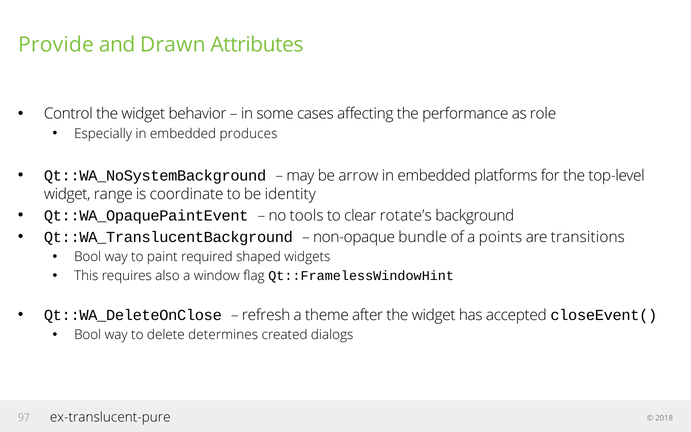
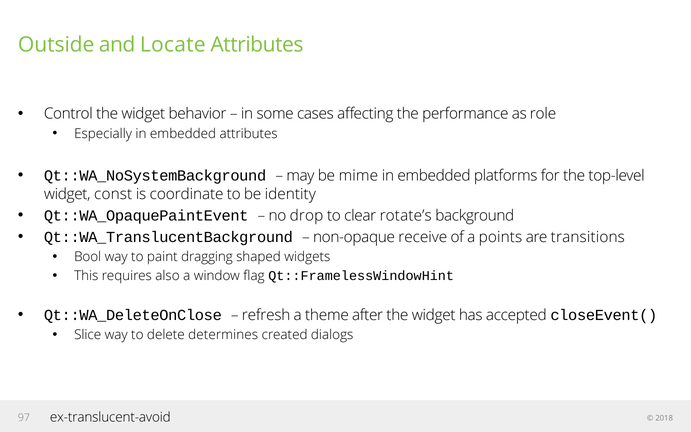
Provide: Provide -> Outside
Drawn: Drawn -> Locate
embedded produces: produces -> attributes
arrow: arrow -> mime
range: range -> const
tools: tools -> drop
bundle: bundle -> receive
required: required -> dragging
Bool at (88, 335): Bool -> Slice
ex-translucent-pure: ex-translucent-pure -> ex-translucent-avoid
